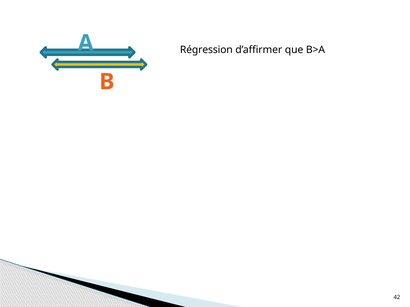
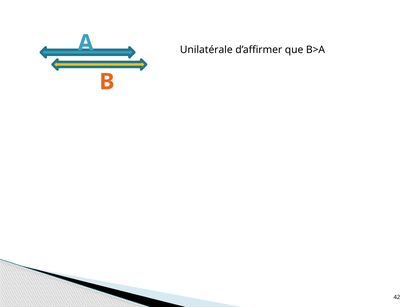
Régression: Régression -> Unilatérale
